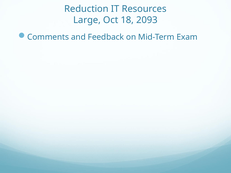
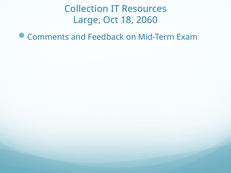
Reduction: Reduction -> Collection
2093: 2093 -> 2060
